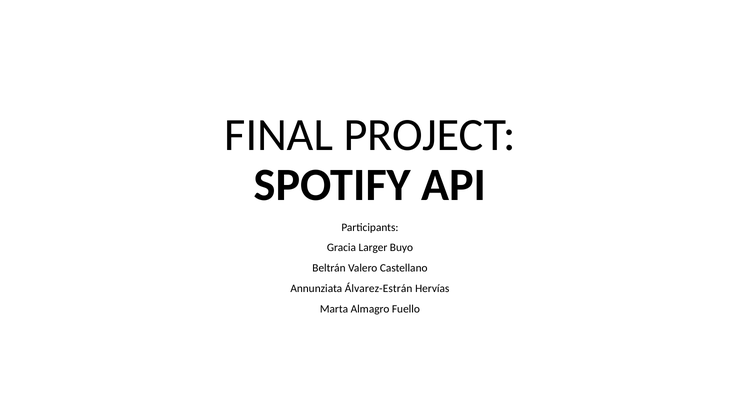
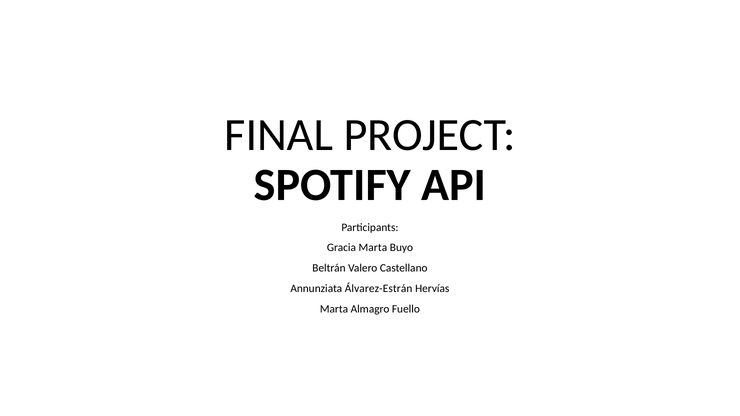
Gracia Larger: Larger -> Marta
